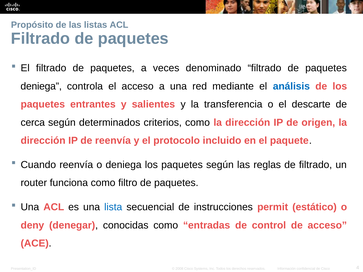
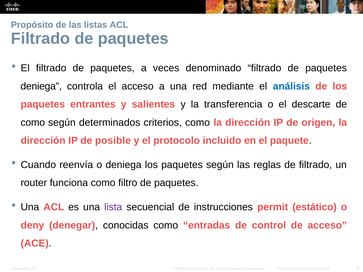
cerca at (33, 123): cerca -> como
de reenvía: reenvía -> posible
lista colour: blue -> purple
